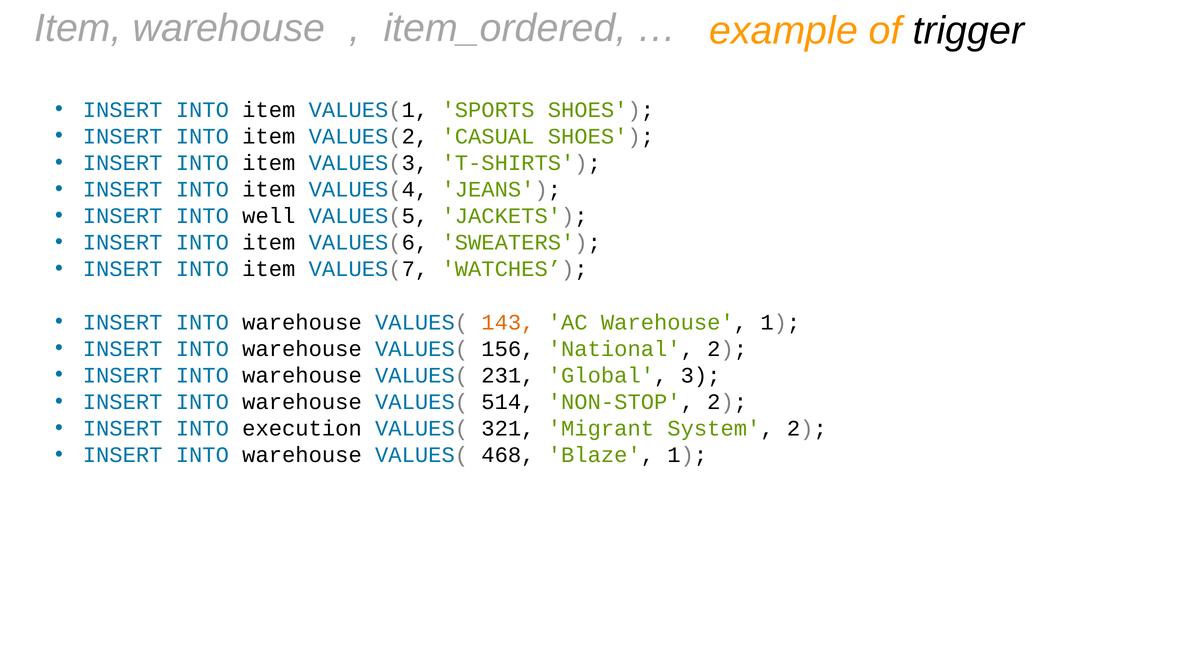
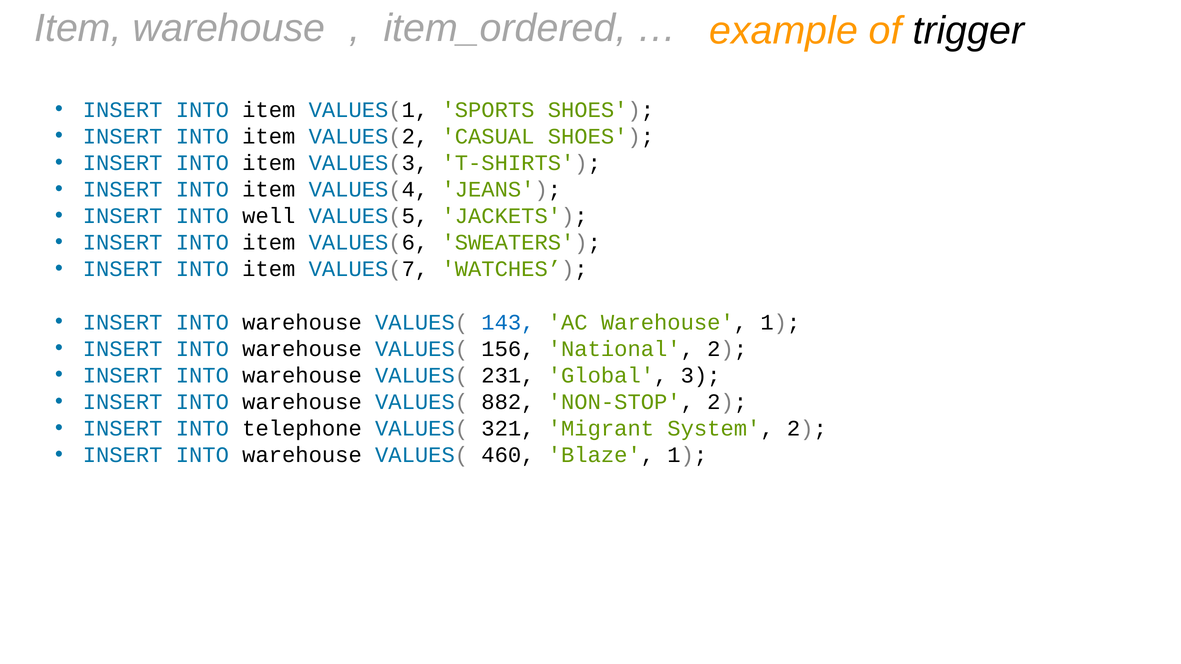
143 colour: orange -> blue
514: 514 -> 882
execution: execution -> telephone
468: 468 -> 460
